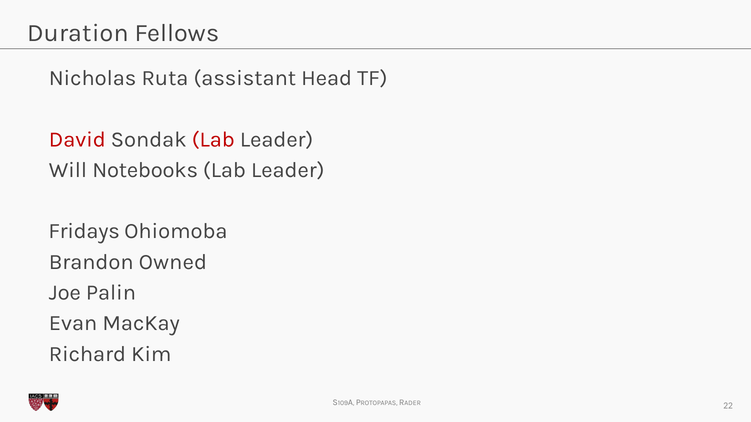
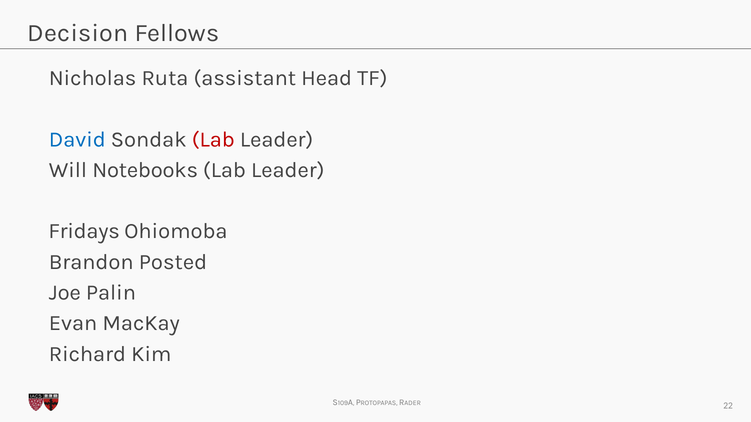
Duration: Duration -> Decision
David colour: red -> blue
Owned: Owned -> Posted
